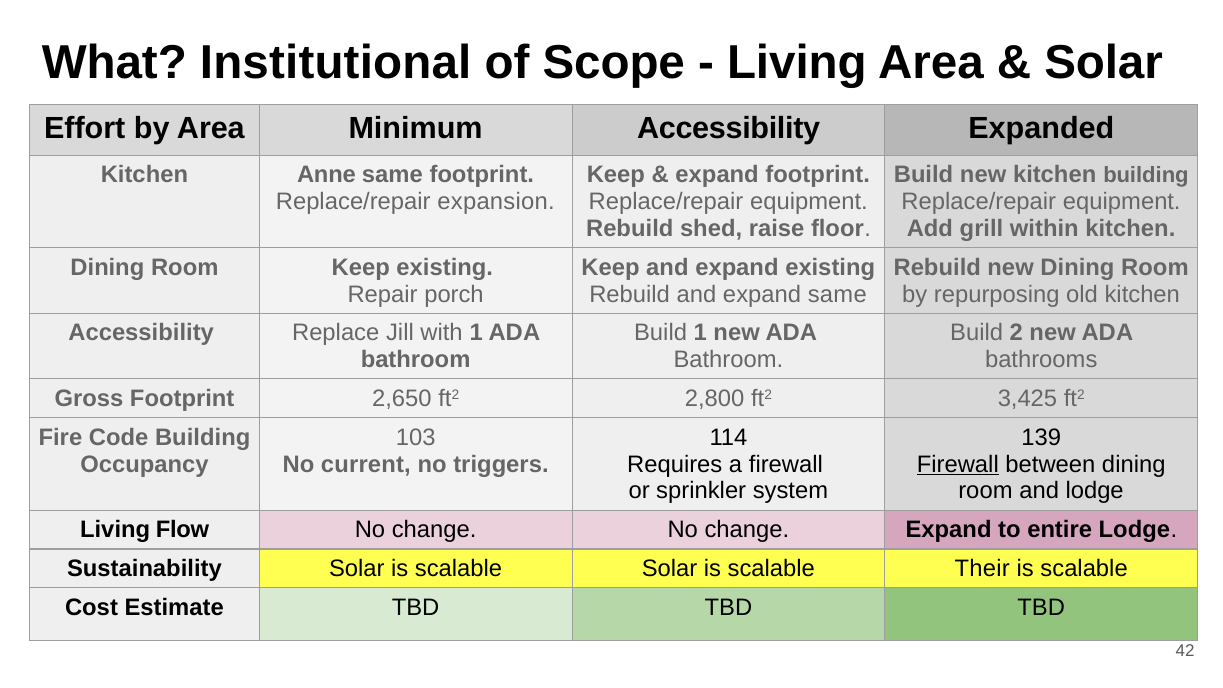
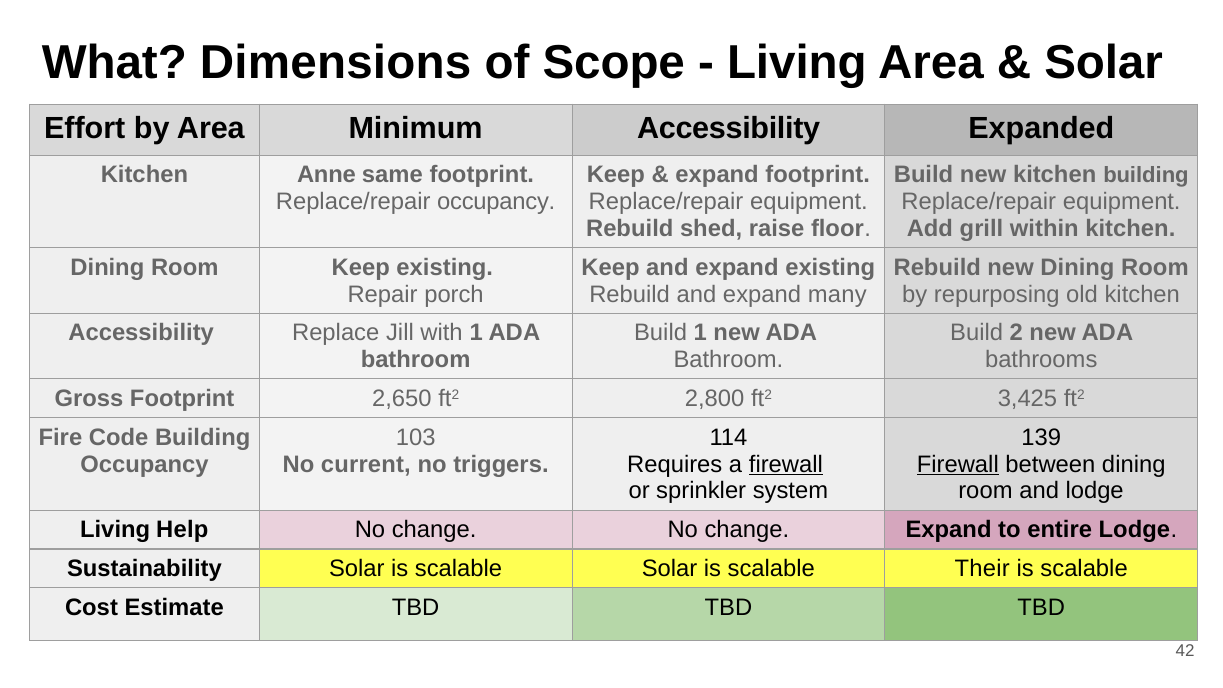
Institutional: Institutional -> Dimensions
Replace/repair expansion: expansion -> occupancy
expand same: same -> many
firewall at (786, 464) underline: none -> present
Flow: Flow -> Help
